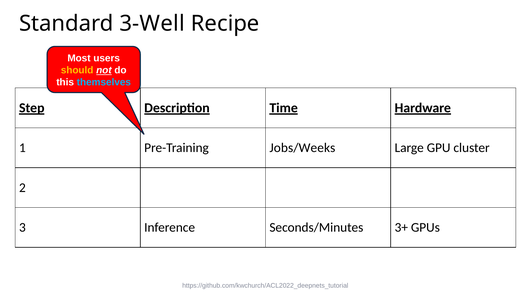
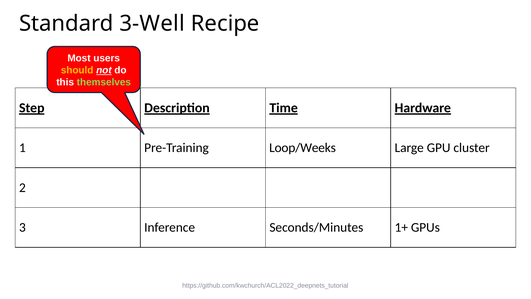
themselves colour: light blue -> light green
Jobs/Weeks: Jobs/Weeks -> Loop/Weeks
3+: 3+ -> 1+
